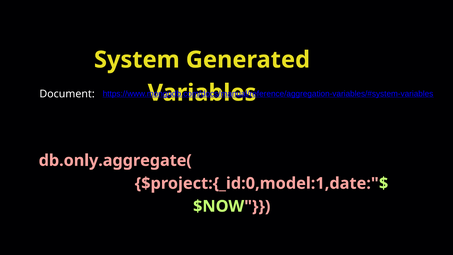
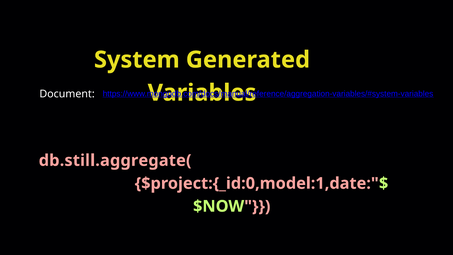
db.only.aggregate(: db.only.aggregate( -> db.still.aggregate(
